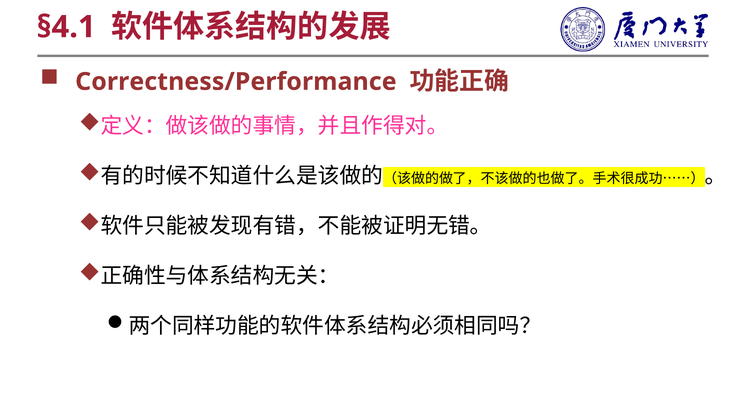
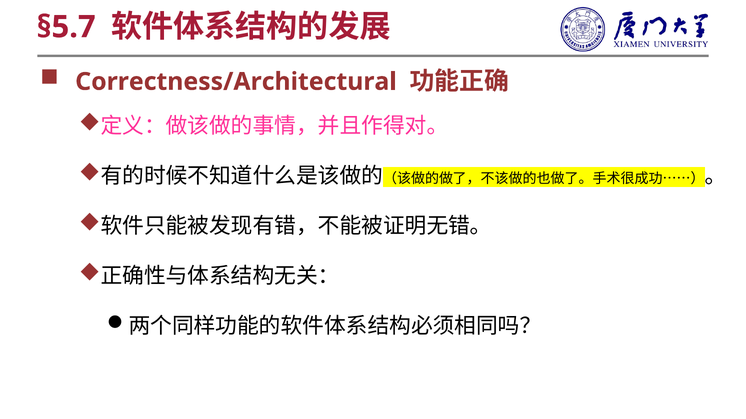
§4.1: §4.1 -> §5.7
Correctness/Performance: Correctness/Performance -> Correctness/Architectural
